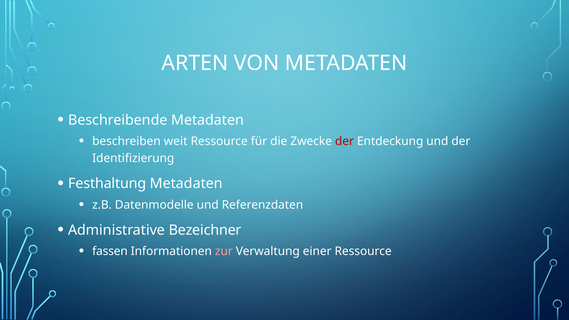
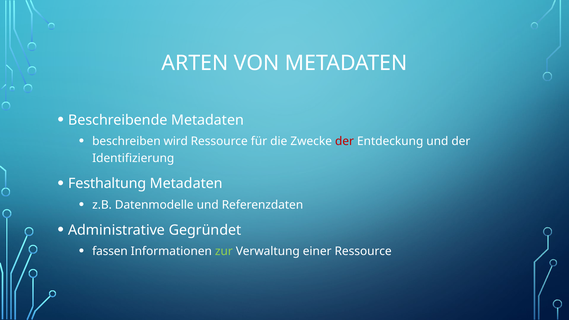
weit: weit -> wird
Bezeichner: Bezeichner -> Gegründet
zur colour: pink -> light green
